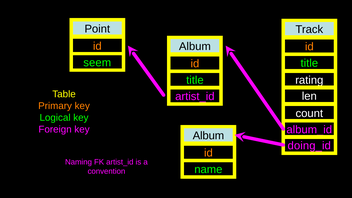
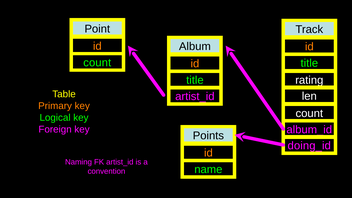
seem at (97, 63): seem -> count
Album at (208, 136): Album -> Points
